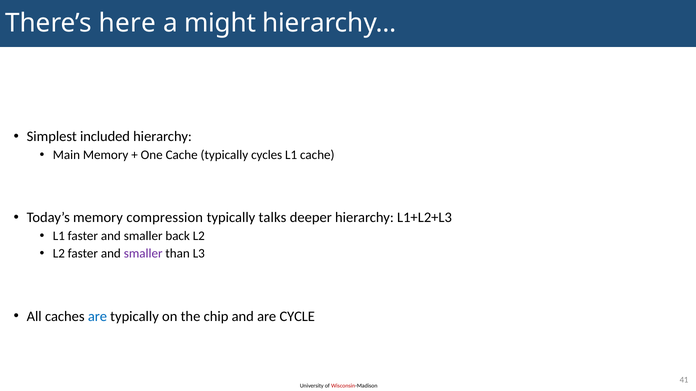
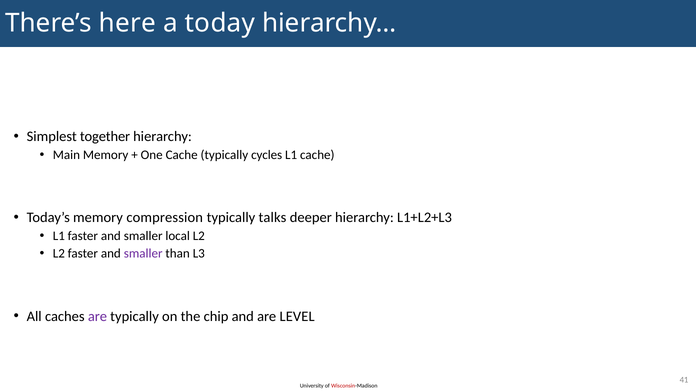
might: might -> today
included: included -> together
back: back -> local
are at (97, 317) colour: blue -> purple
CYCLE: CYCLE -> LEVEL
